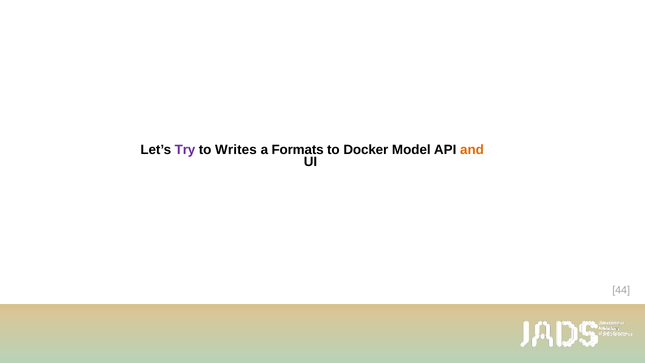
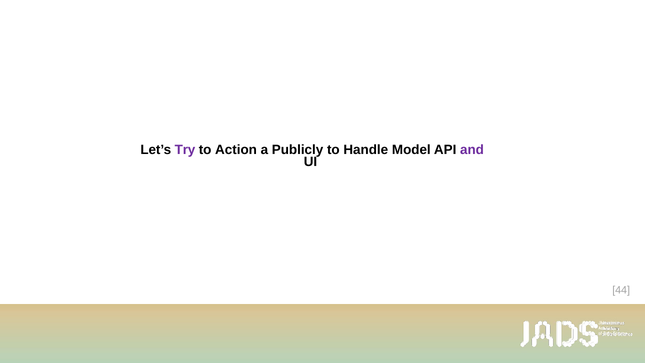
Writes: Writes -> Action
Formats: Formats -> Publicly
Docker: Docker -> Handle
and colour: orange -> purple
